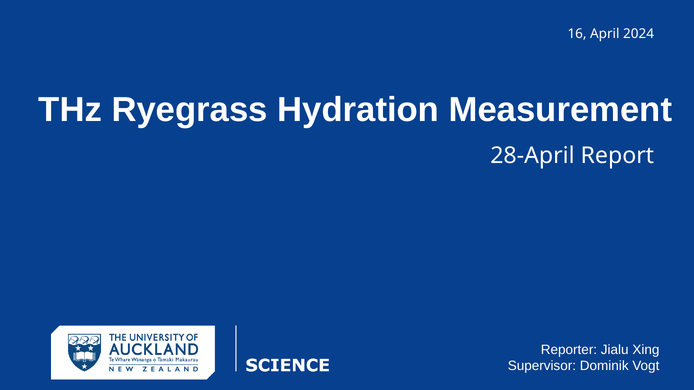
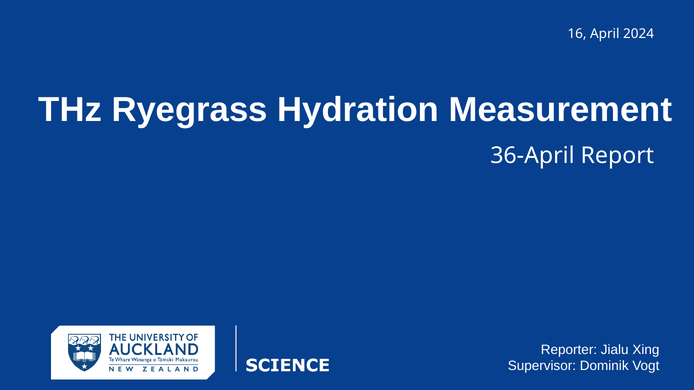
28-April: 28-April -> 36-April
